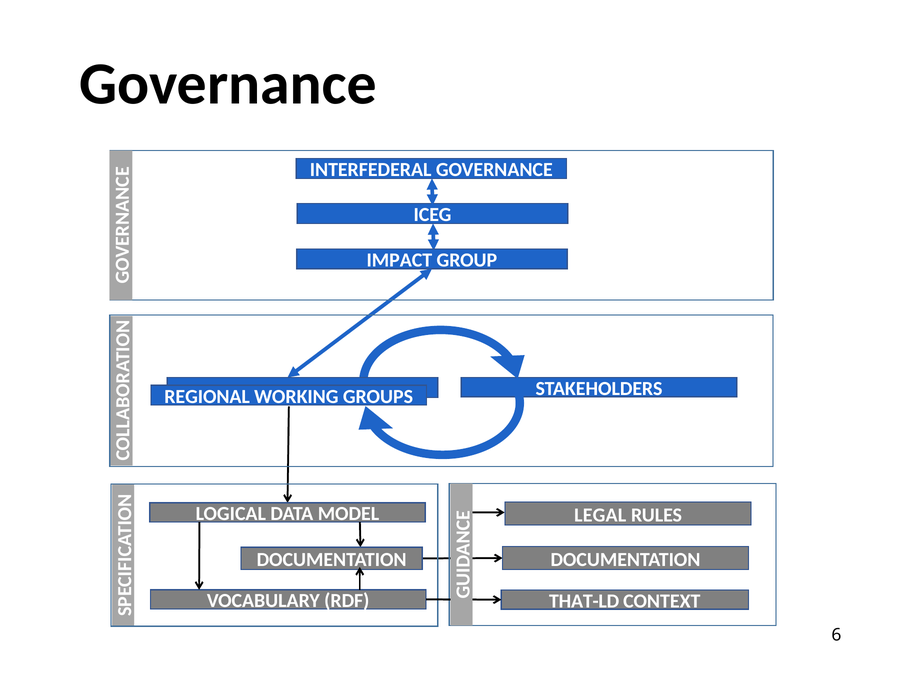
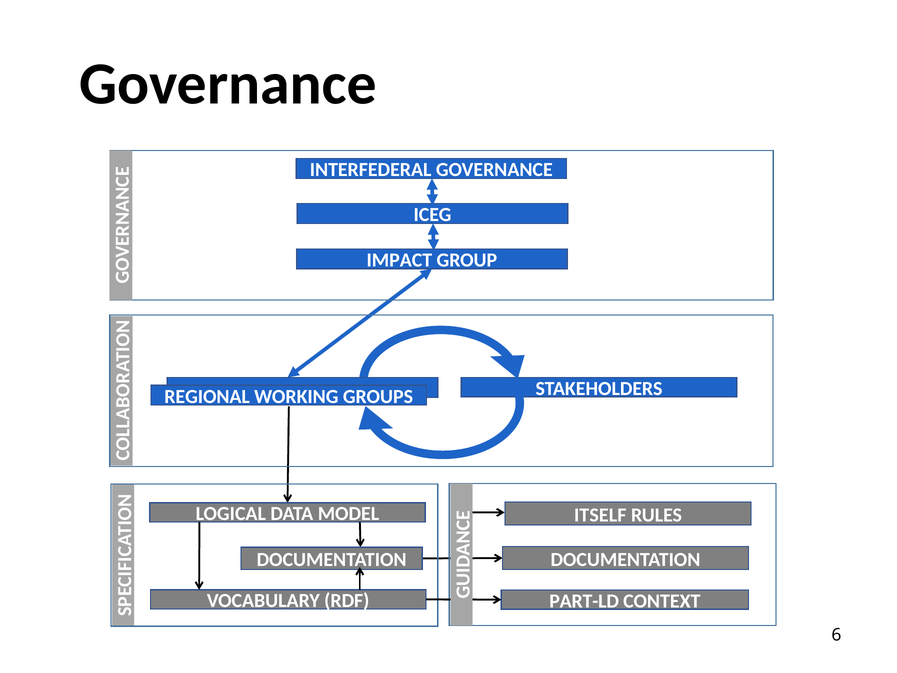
LEGAL: LEGAL -> ITSELF
THAT-LD: THAT-LD -> PART-LD
